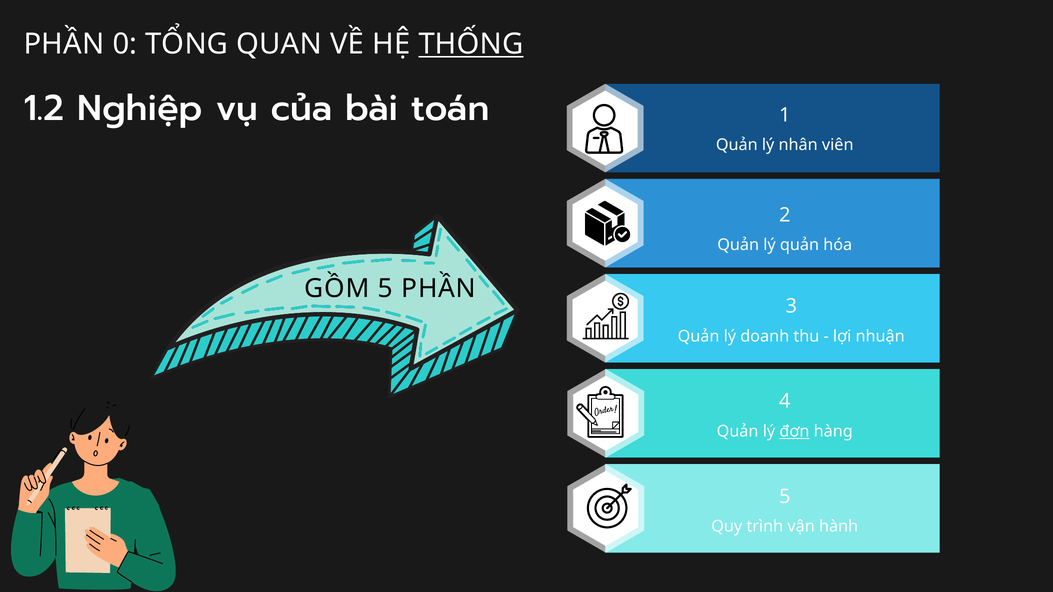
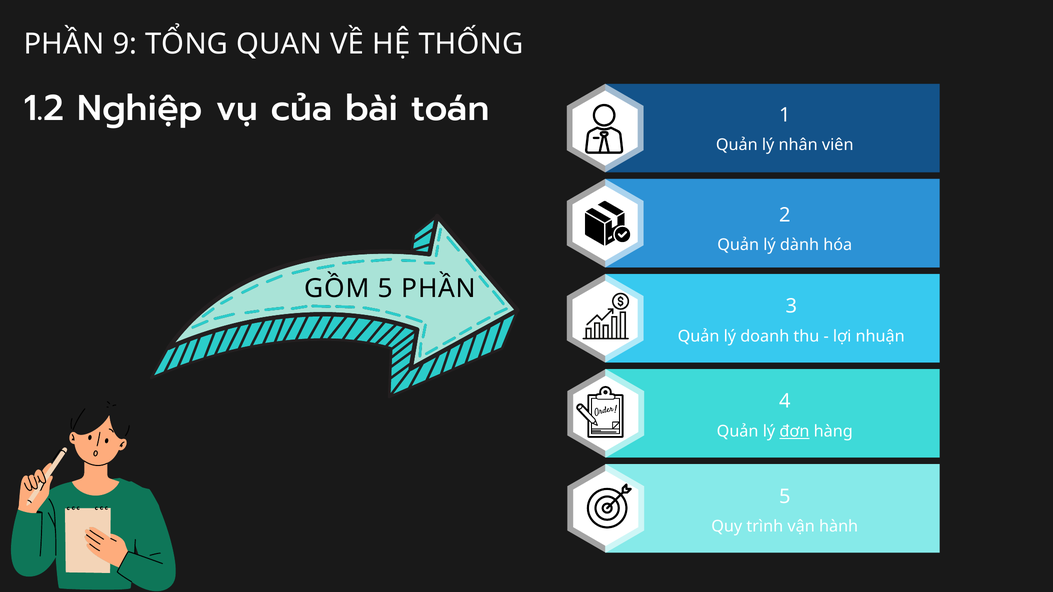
0: 0 -> 9
THỐNG underline: present -> none
lý quản: quản -> dành
